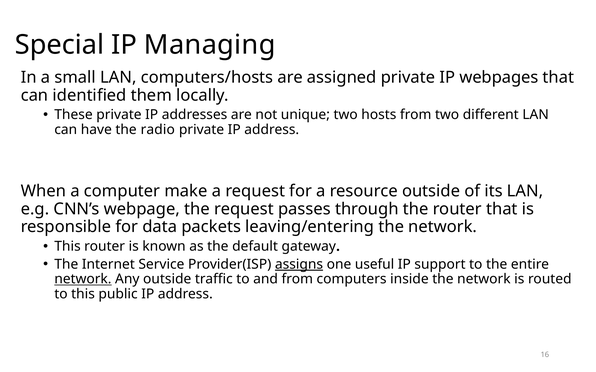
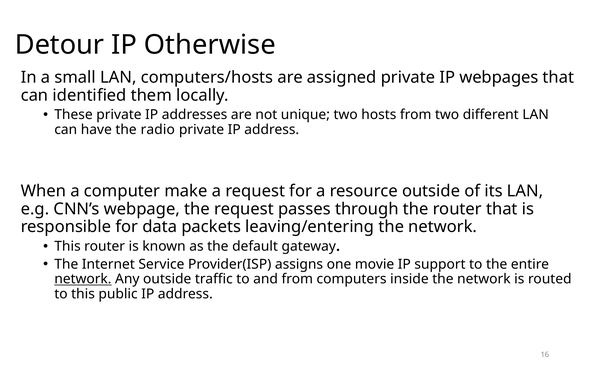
Special: Special -> Detour
Managing: Managing -> Otherwise
assigns underline: present -> none
useful: useful -> movie
